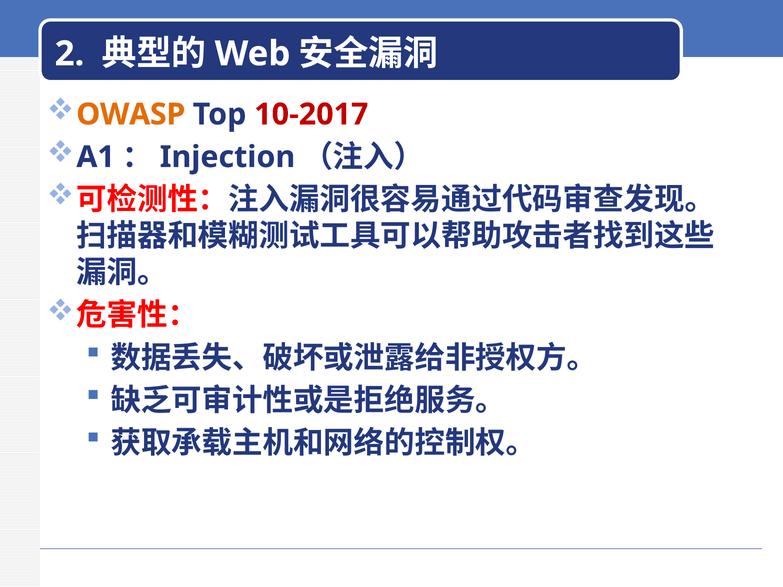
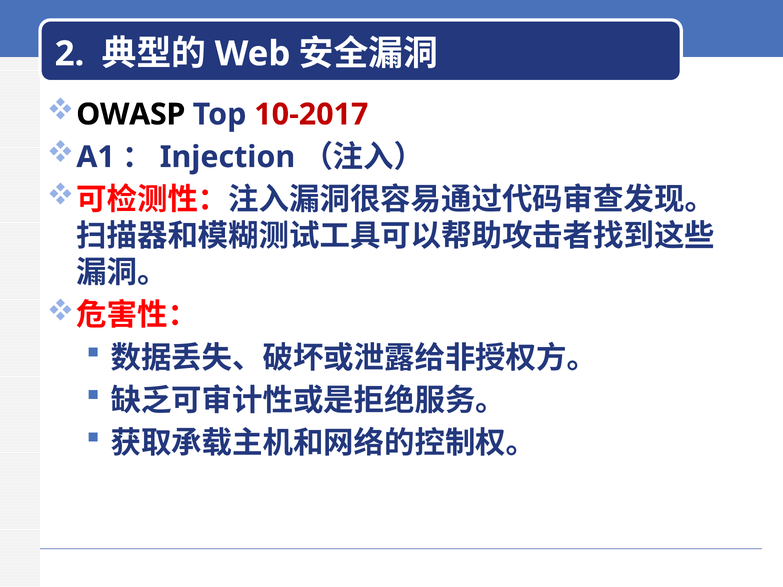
OWASP colour: orange -> black
